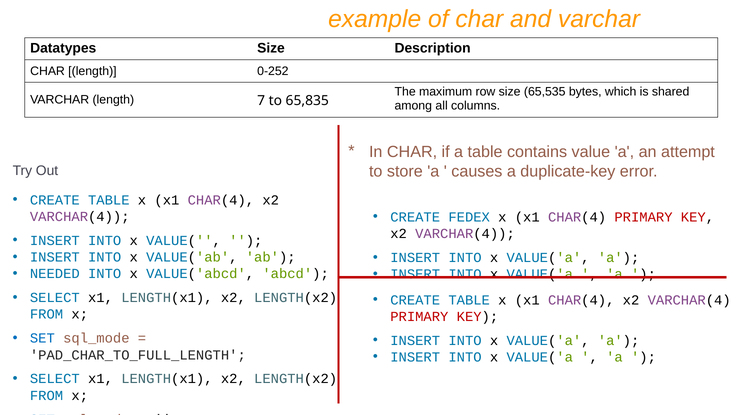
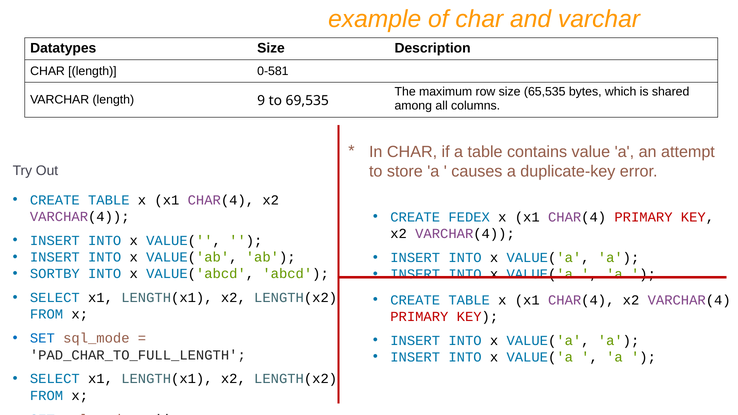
0-252: 0-252 -> 0-581
7: 7 -> 9
65,835: 65,835 -> 69,535
NEEDED: NEEDED -> SORTBY
